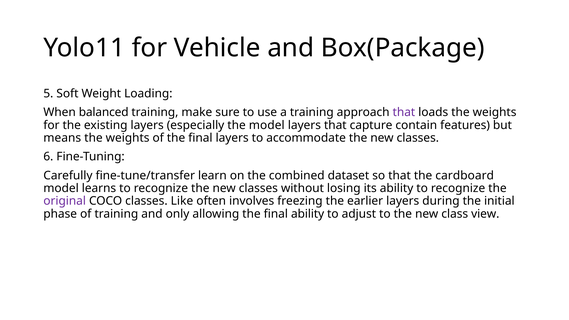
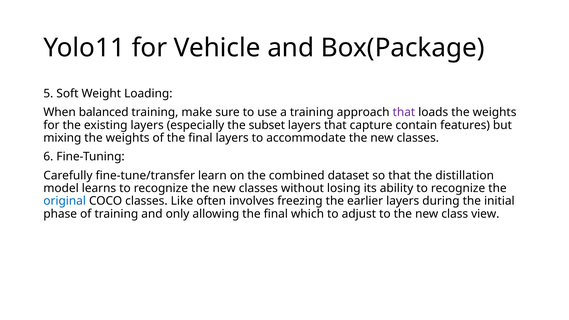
the model: model -> subset
means: means -> mixing
cardboard: cardboard -> distillation
original colour: purple -> blue
final ability: ability -> which
